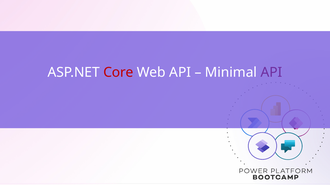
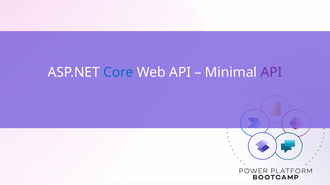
Core colour: red -> blue
